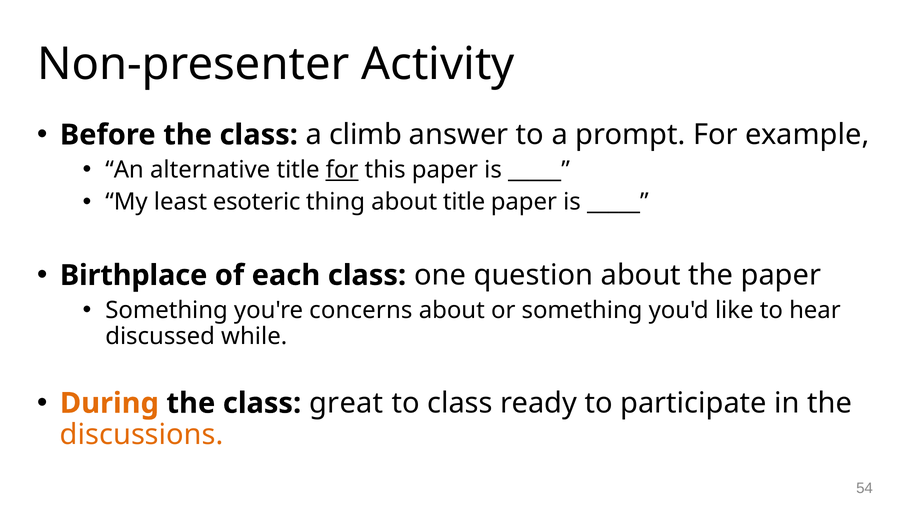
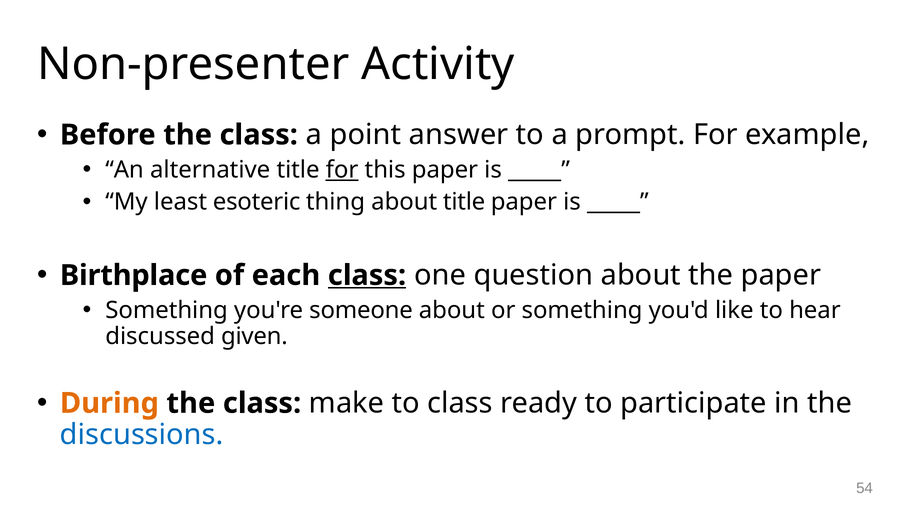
climb: climb -> point
class at (367, 276) underline: none -> present
concerns: concerns -> someone
while: while -> given
great: great -> make
discussions colour: orange -> blue
